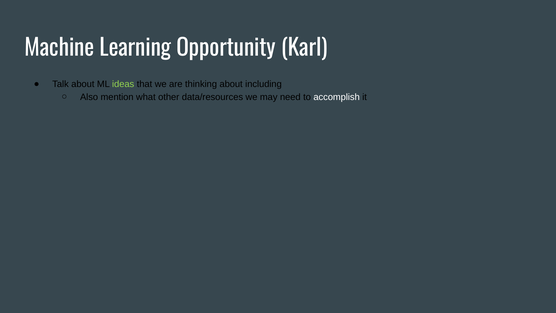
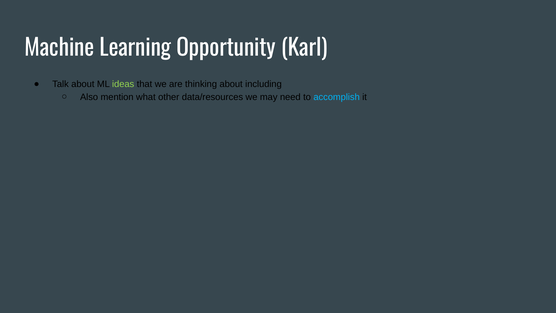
accomplish colour: white -> light blue
